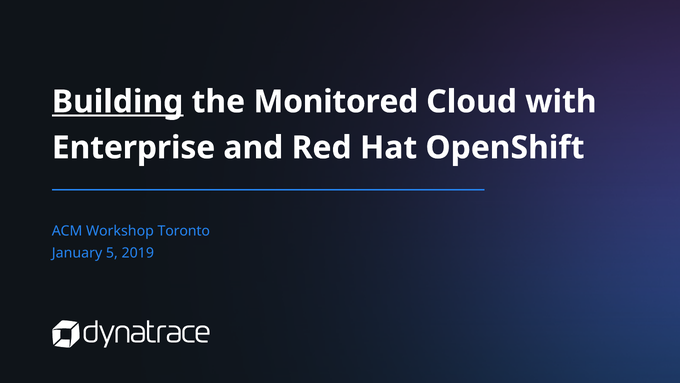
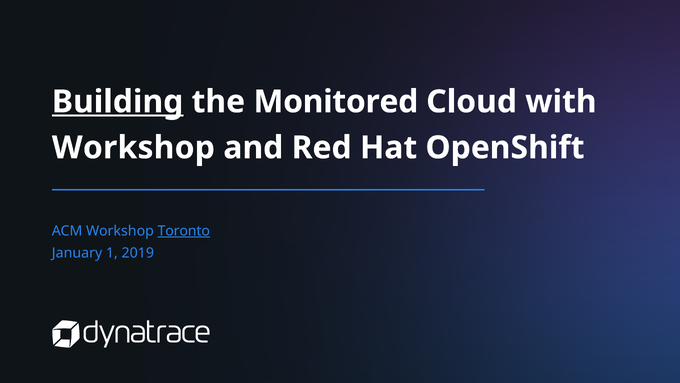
Enterprise at (134, 148): Enterprise -> Workshop
Toronto underline: none -> present
5: 5 -> 1
